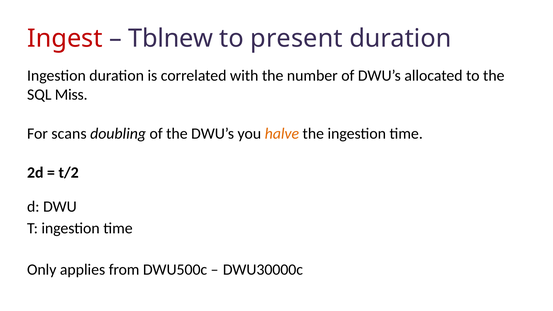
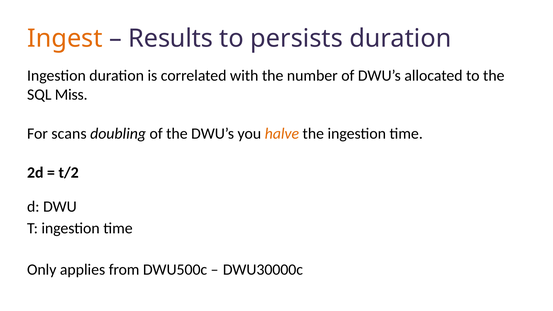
Ingest colour: red -> orange
Tblnew: Tblnew -> Results
present: present -> persists
